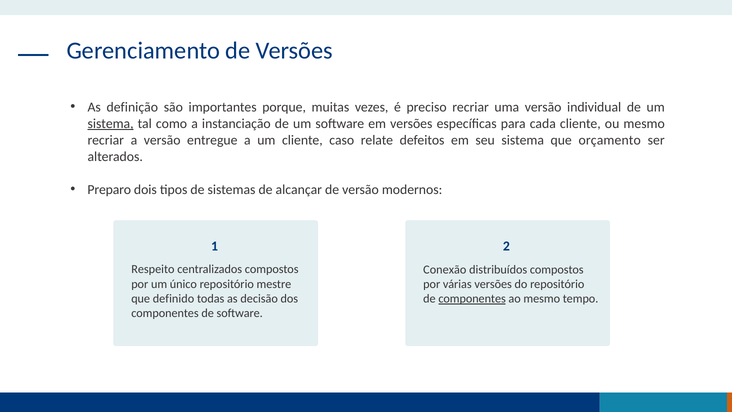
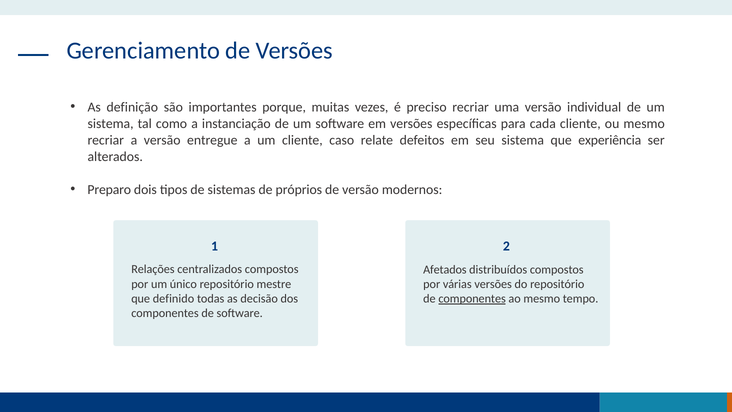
sistema at (111, 123) underline: present -> none
orçamento: orçamento -> experiência
alcançar: alcançar -> próprios
Respeito: Respeito -> Relações
Conexão: Conexão -> Afetados
